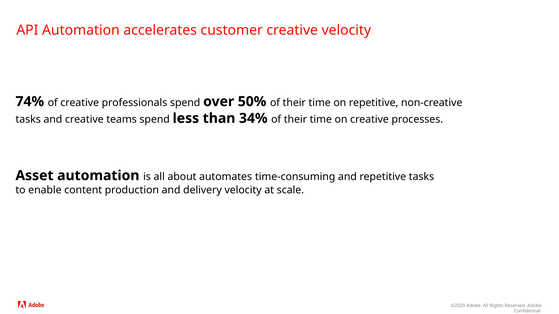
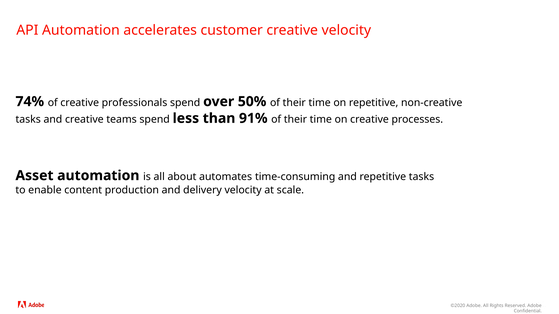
34%: 34% -> 91%
